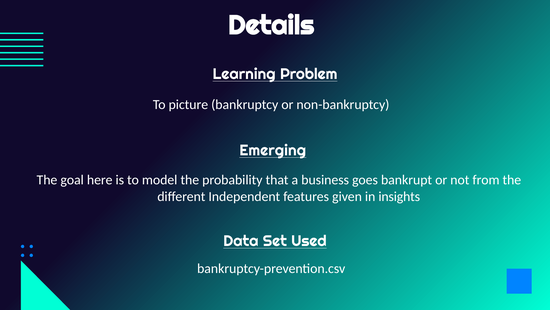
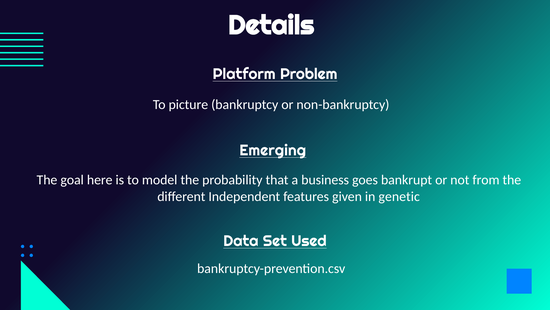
Learning: Learning -> Platform
insights: insights -> genetic
